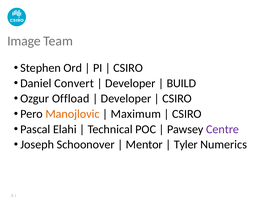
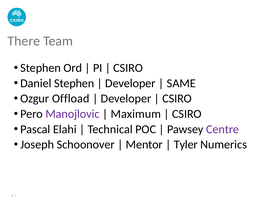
Image: Image -> There
Daniel Convert: Convert -> Stephen
BUILD: BUILD -> SAME
Manojlovic colour: orange -> purple
